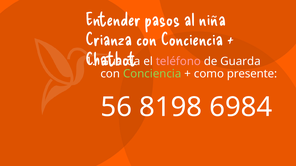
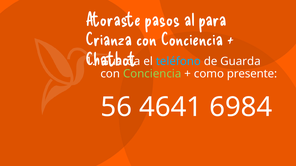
Entender: Entender -> Atoraste
niña: niña -> para
teléfono colour: pink -> light blue
8198: 8198 -> 4641
